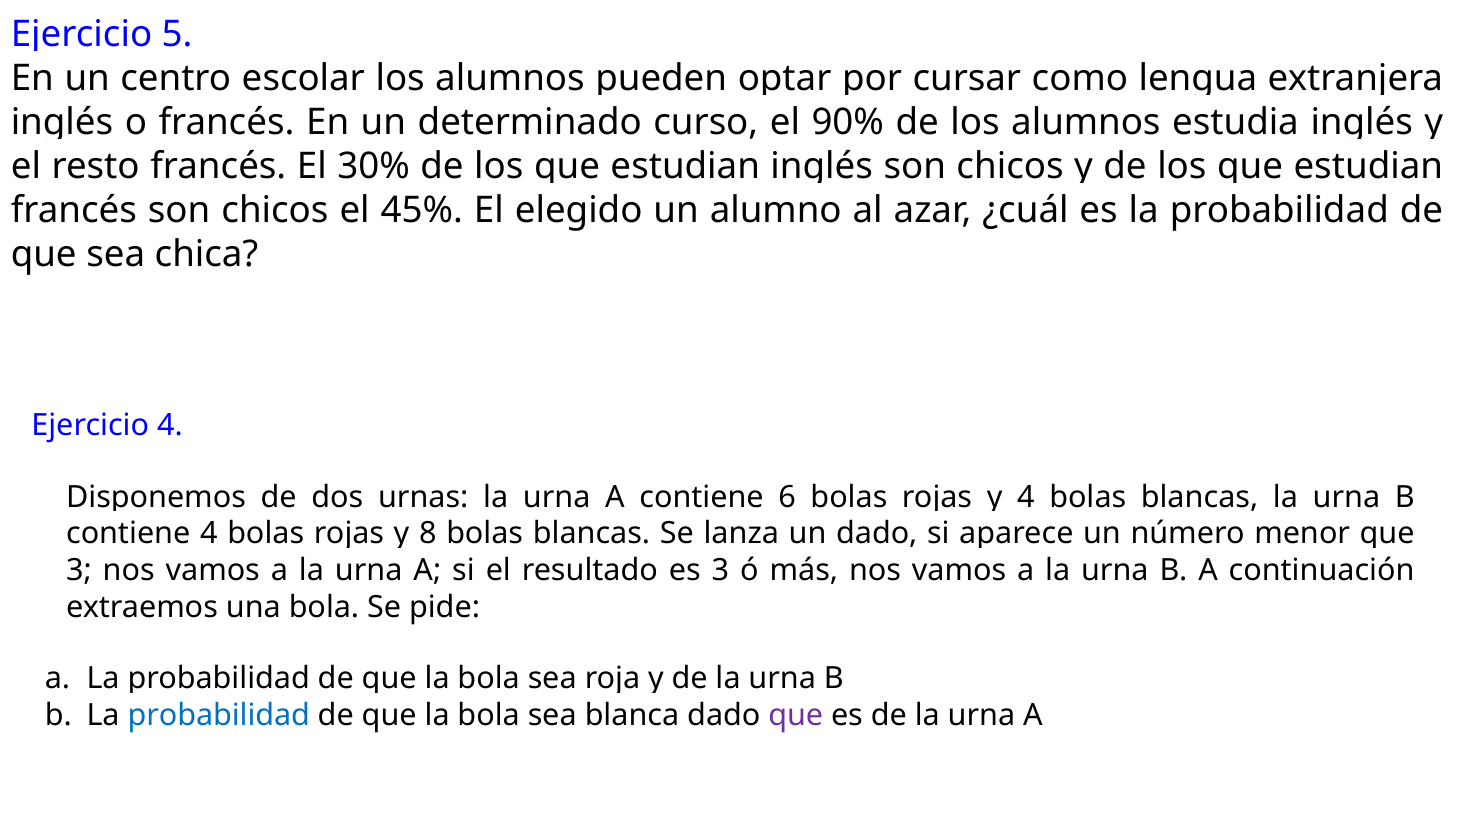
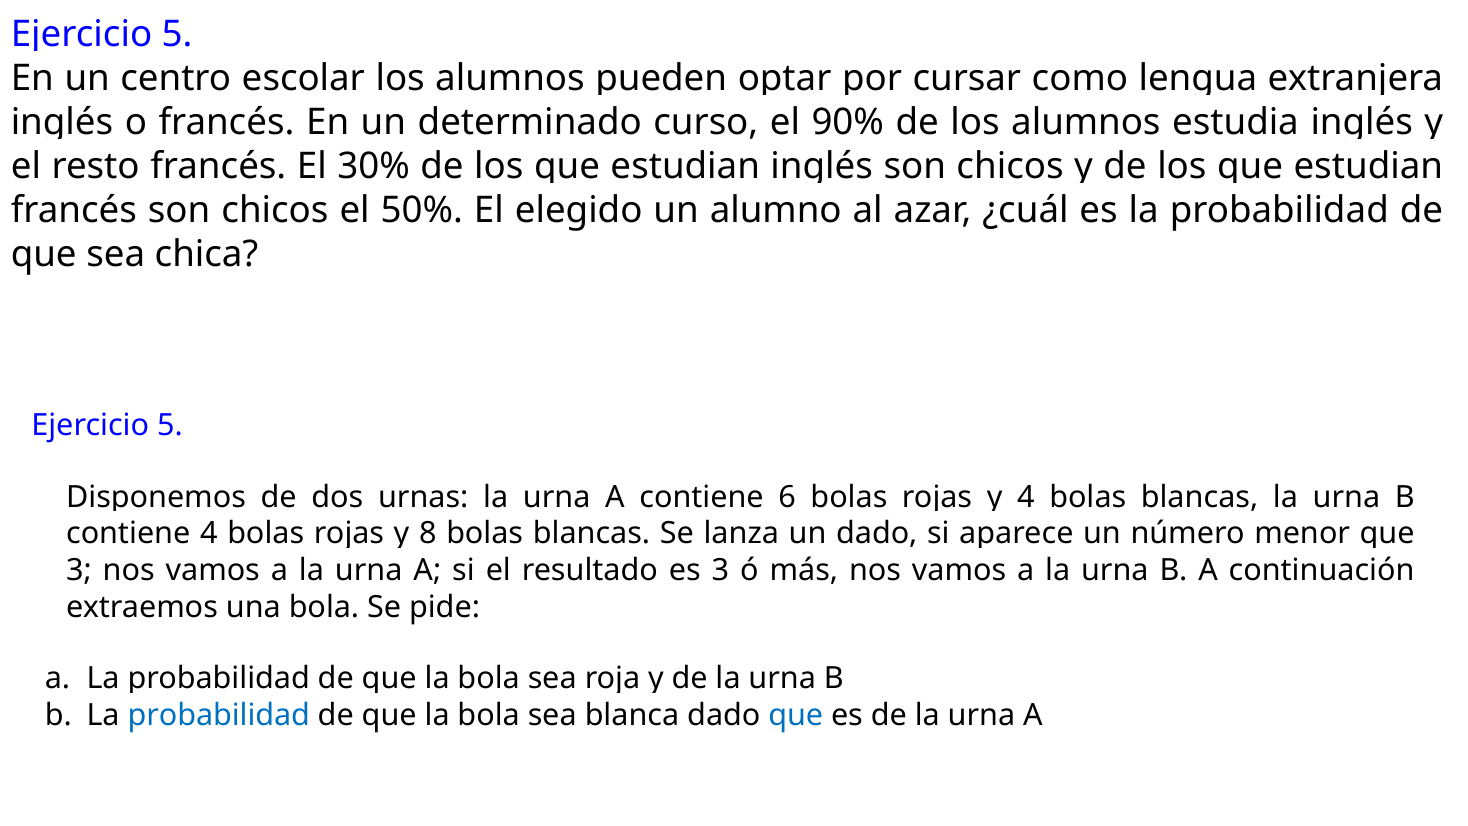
45%: 45% -> 50%
4 at (170, 426): 4 -> 5
que at (796, 715) colour: purple -> blue
